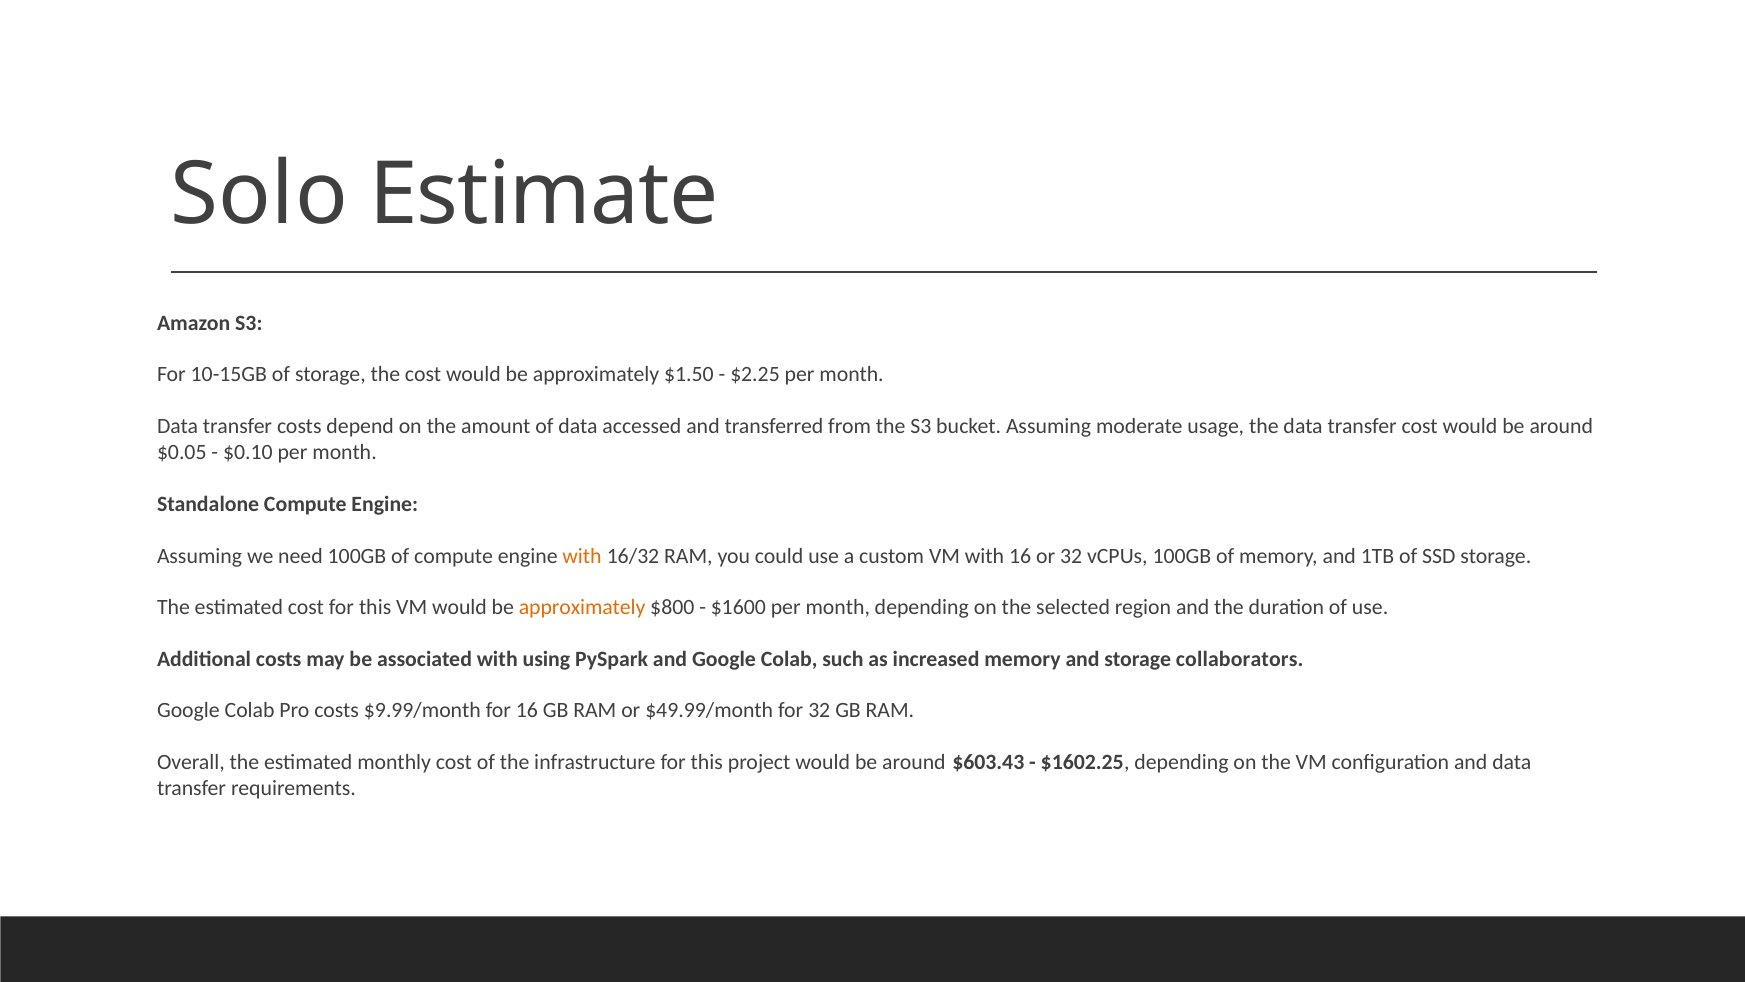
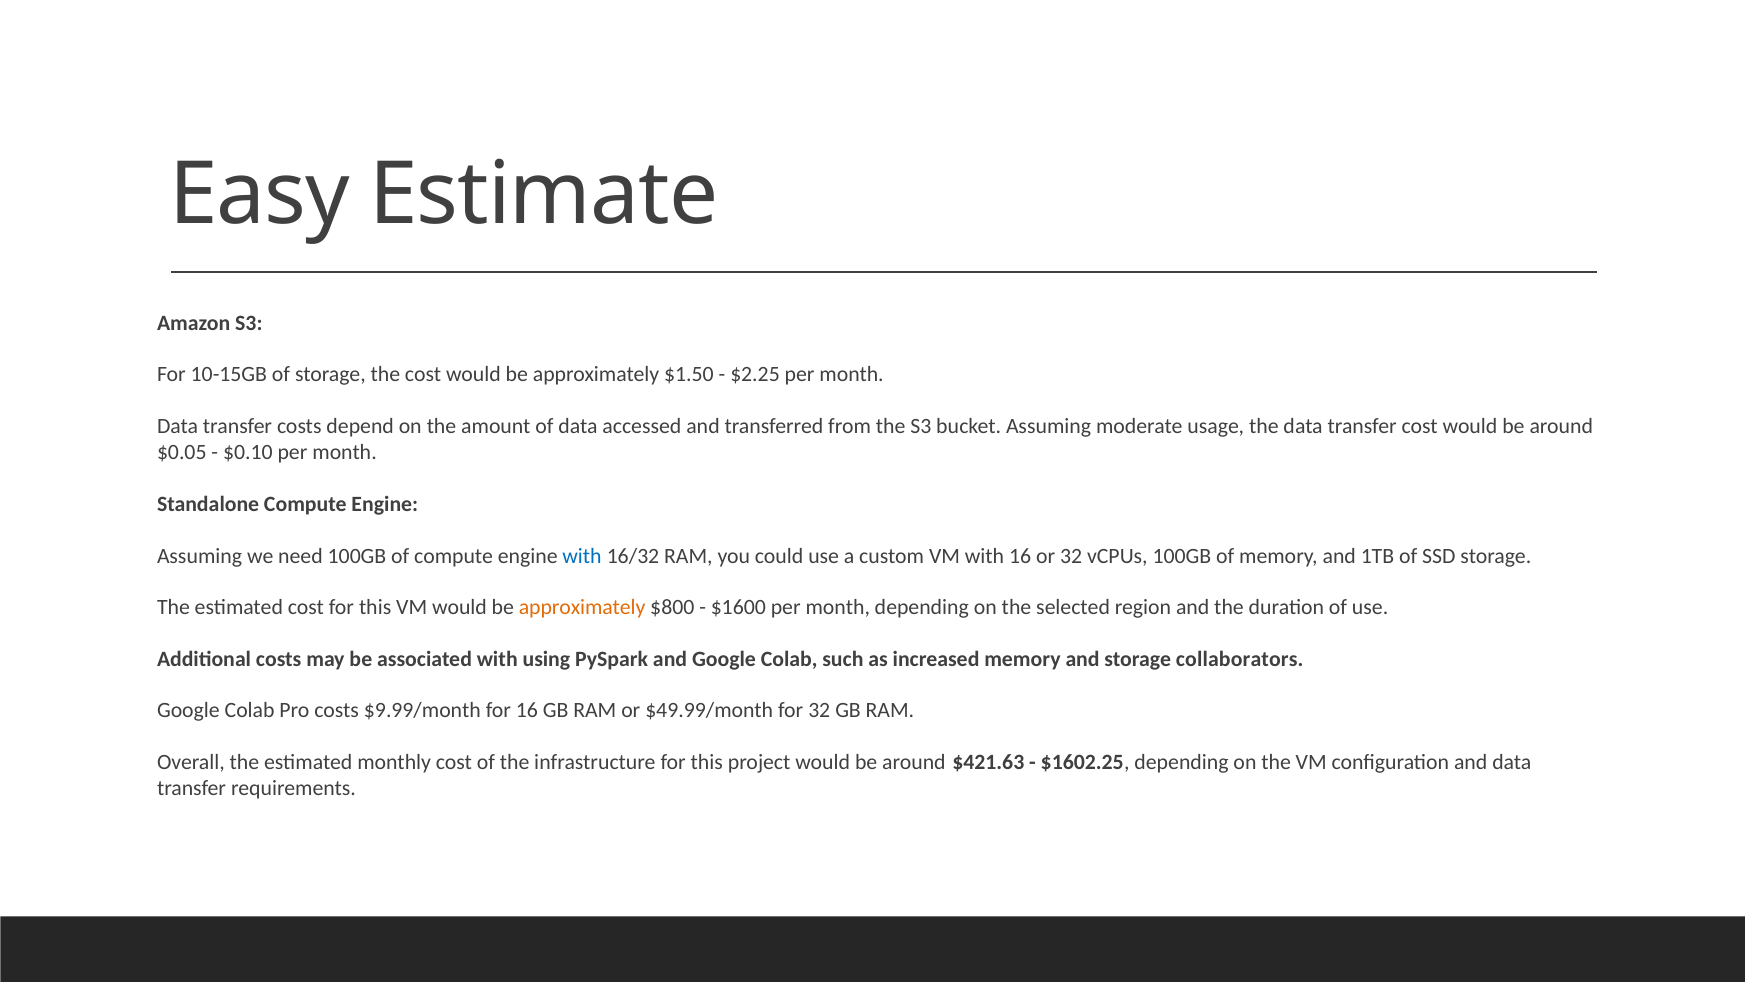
Solo: Solo -> Easy
with at (582, 556) colour: orange -> blue
$603.43: $603.43 -> $421.63
